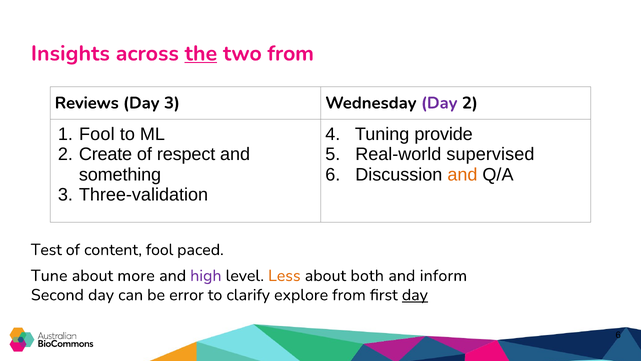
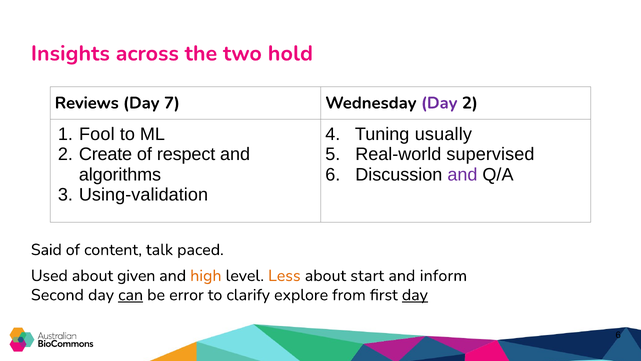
the underline: present -> none
two from: from -> hold
Day 3: 3 -> 7
provide: provide -> usually
something: something -> algorithms
and at (462, 175) colour: orange -> purple
Three-validation: Three-validation -> Using-validation
Test: Test -> Said
content fool: fool -> talk
Tune: Tune -> Used
more: more -> given
high colour: purple -> orange
both: both -> start
can underline: none -> present
